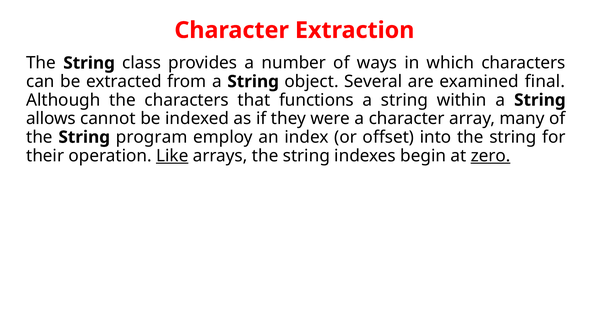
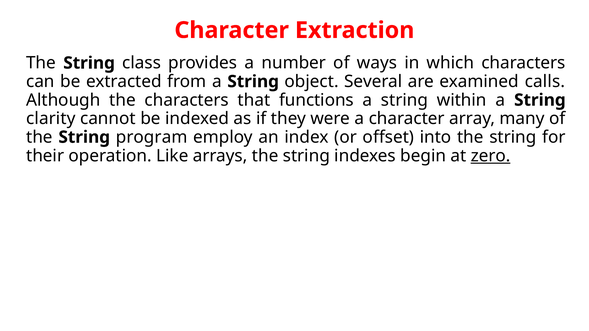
final: final -> calls
allows: allows -> clarity
Like underline: present -> none
